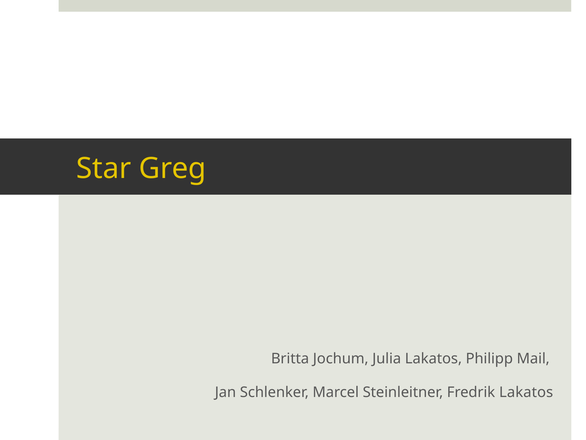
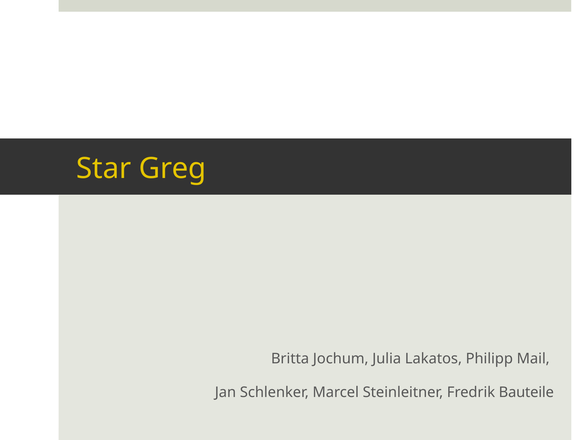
Fredrik Lakatos: Lakatos -> Bauteile
